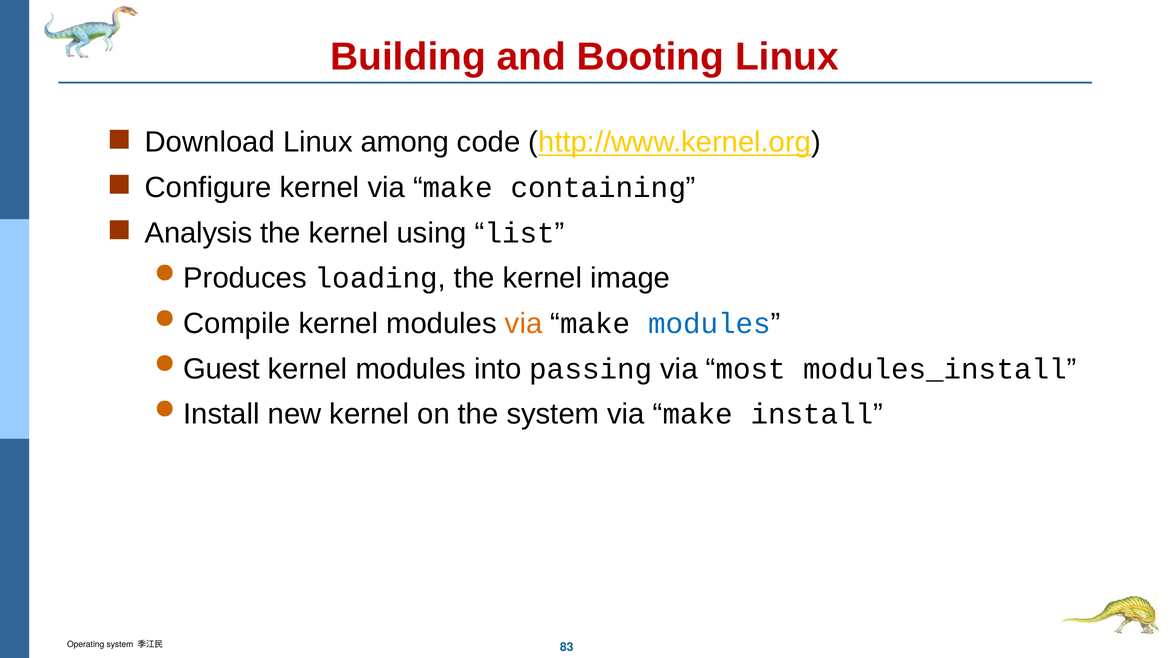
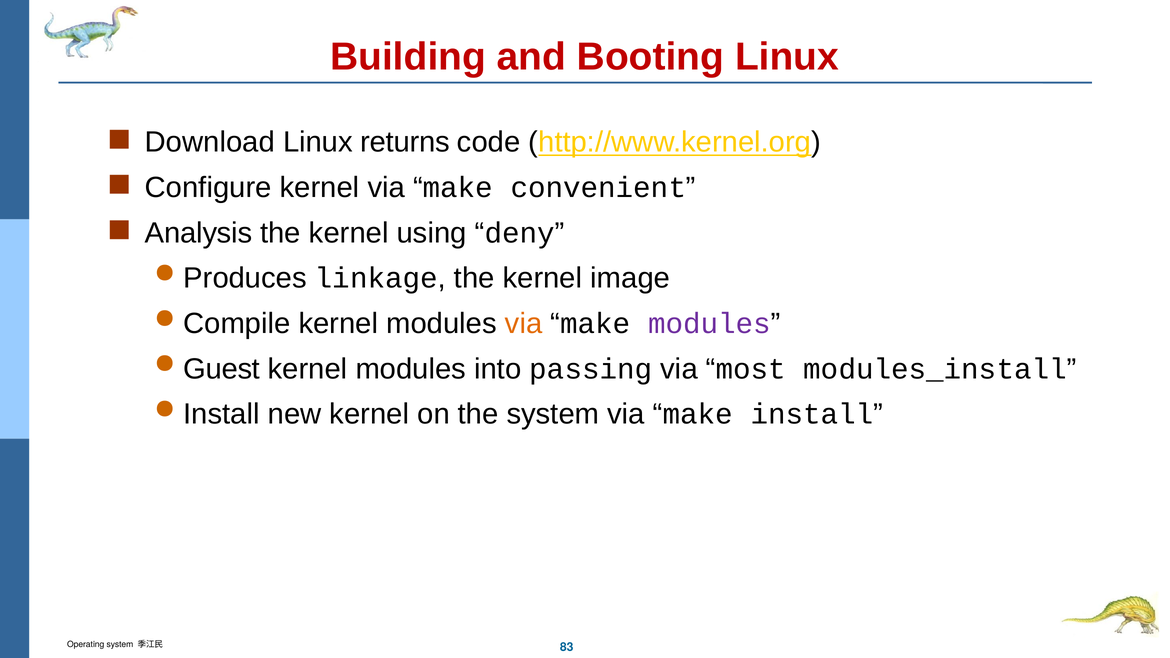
among: among -> returns
containing: containing -> convenient
list: list -> deny
loading: loading -> linkage
modules at (710, 324) colour: blue -> purple
